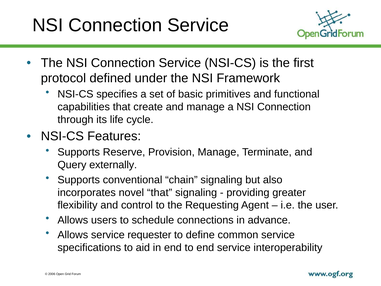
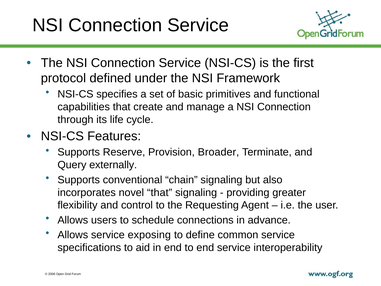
Provision Manage: Manage -> Broader
requester: requester -> exposing
